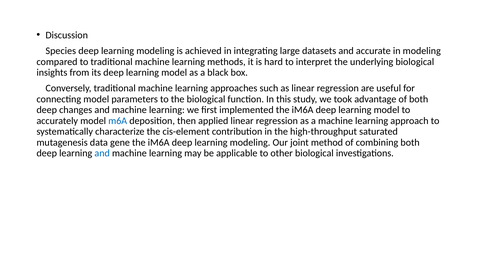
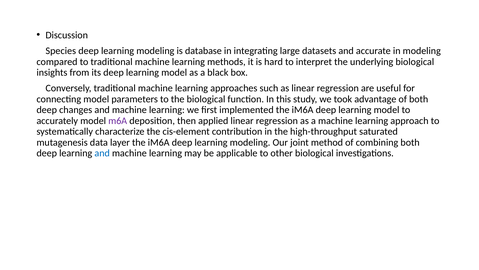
achieved: achieved -> database
m6A colour: blue -> purple
gene: gene -> layer
